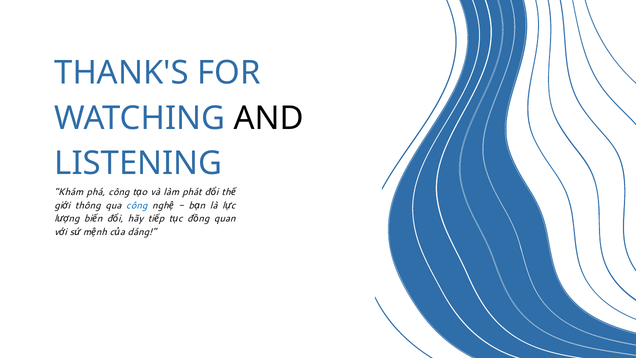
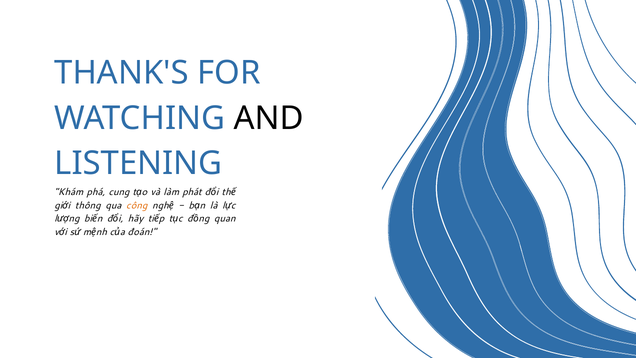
phá công: công -> cung
công at (137, 205) colour: blue -> orange
dáng: dáng -> đoán
